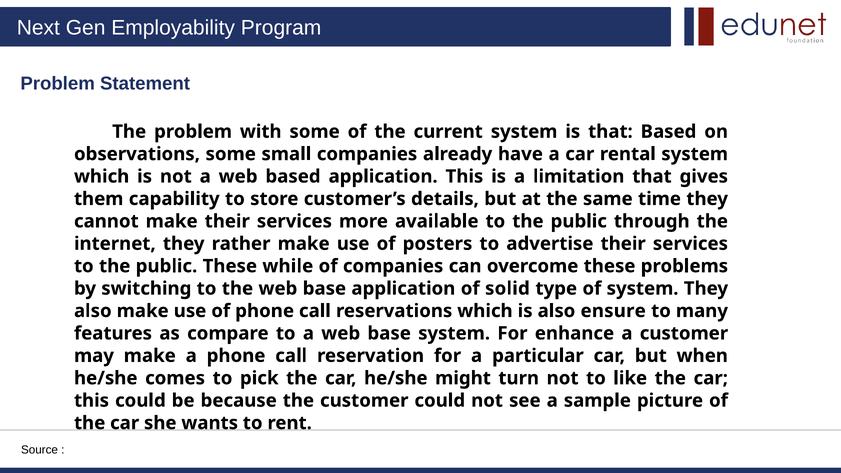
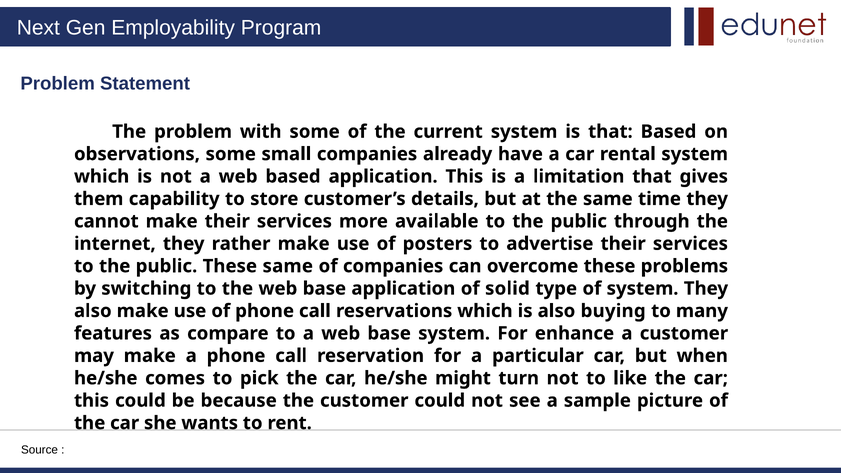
These while: while -> same
ensure: ensure -> buying
